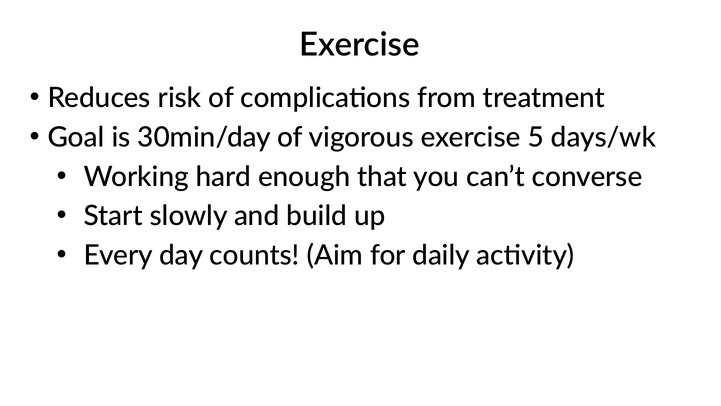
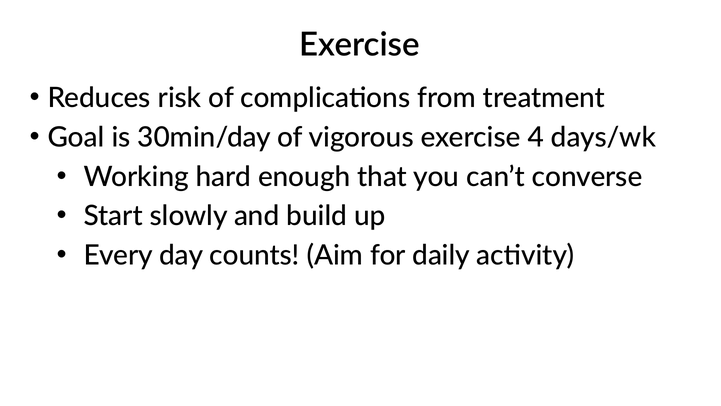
5: 5 -> 4
